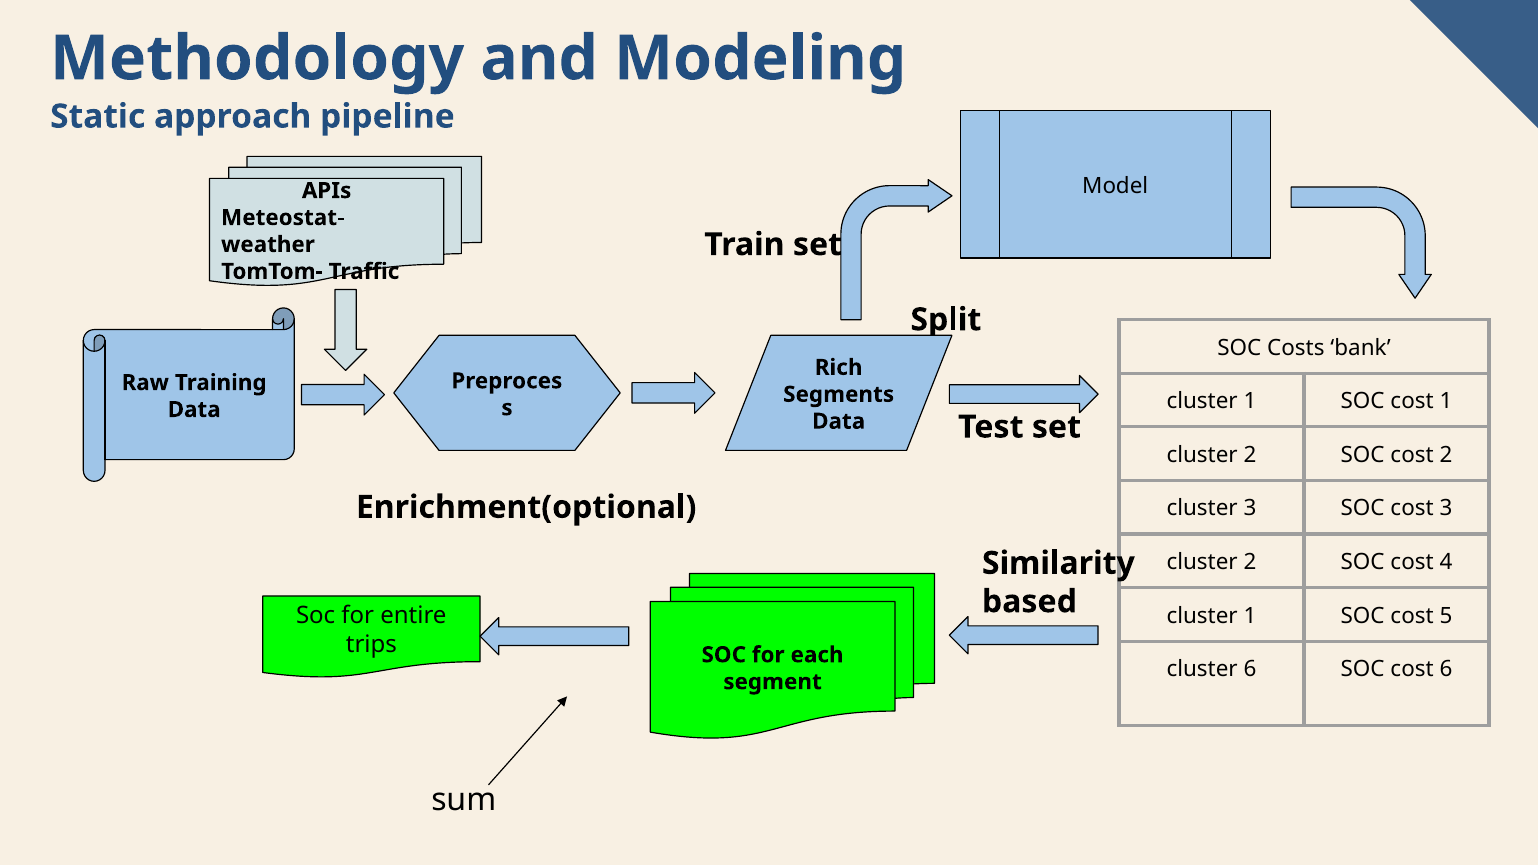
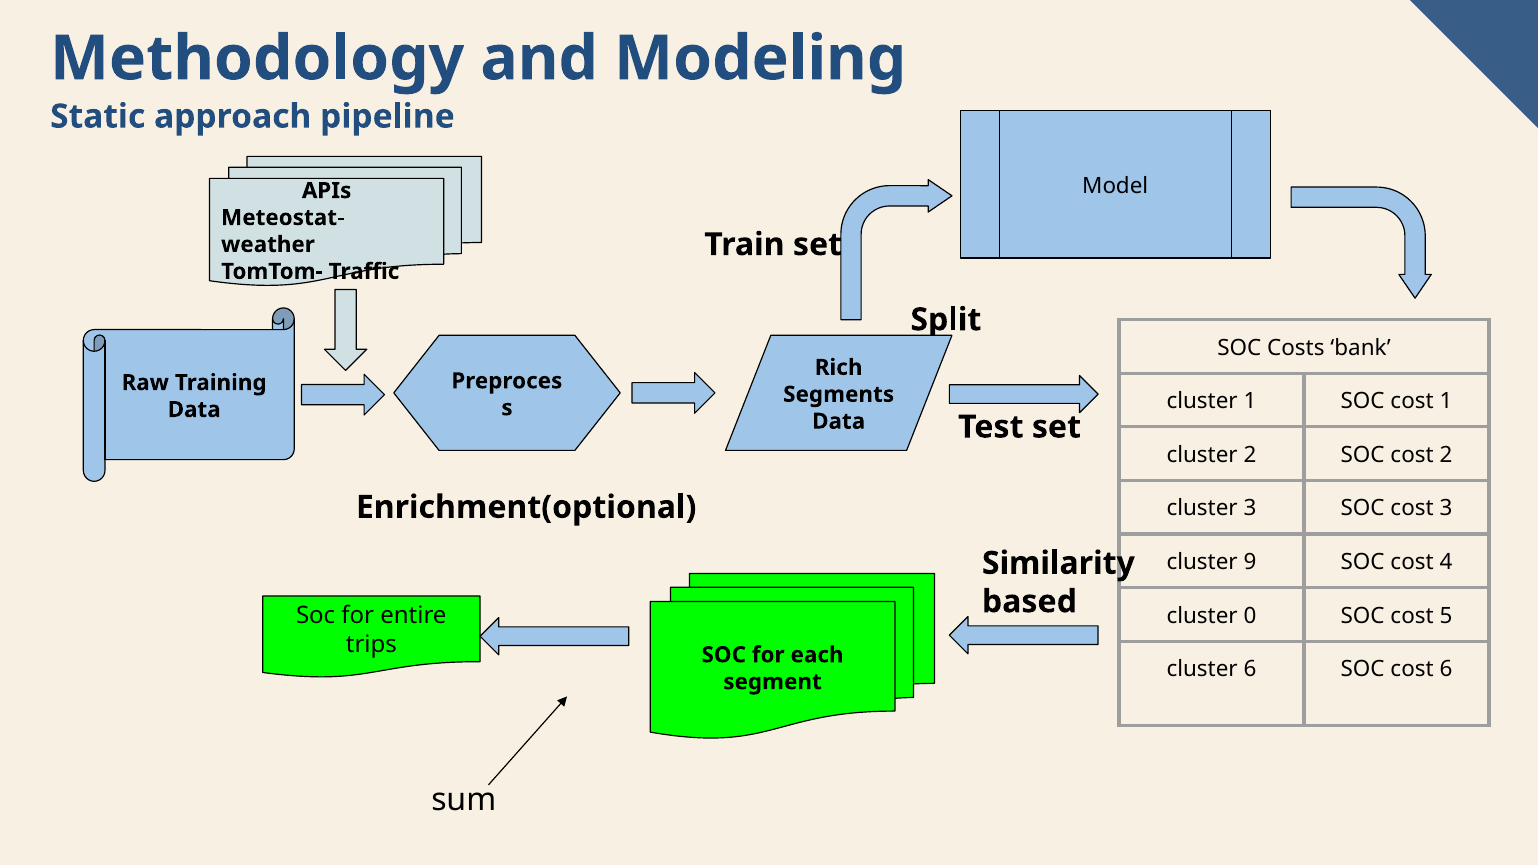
2 at (1250, 562): 2 -> 9
1 at (1250, 616): 1 -> 0
